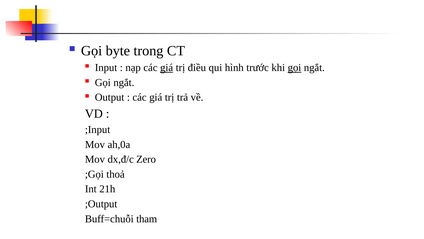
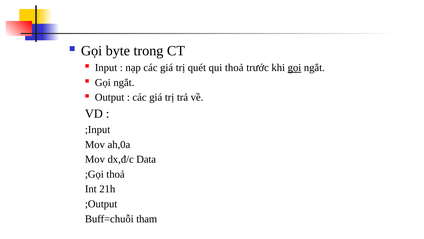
giá at (167, 68) underline: present -> none
điều: điều -> quét
qui hình: hình -> thoả
Zero: Zero -> Data
